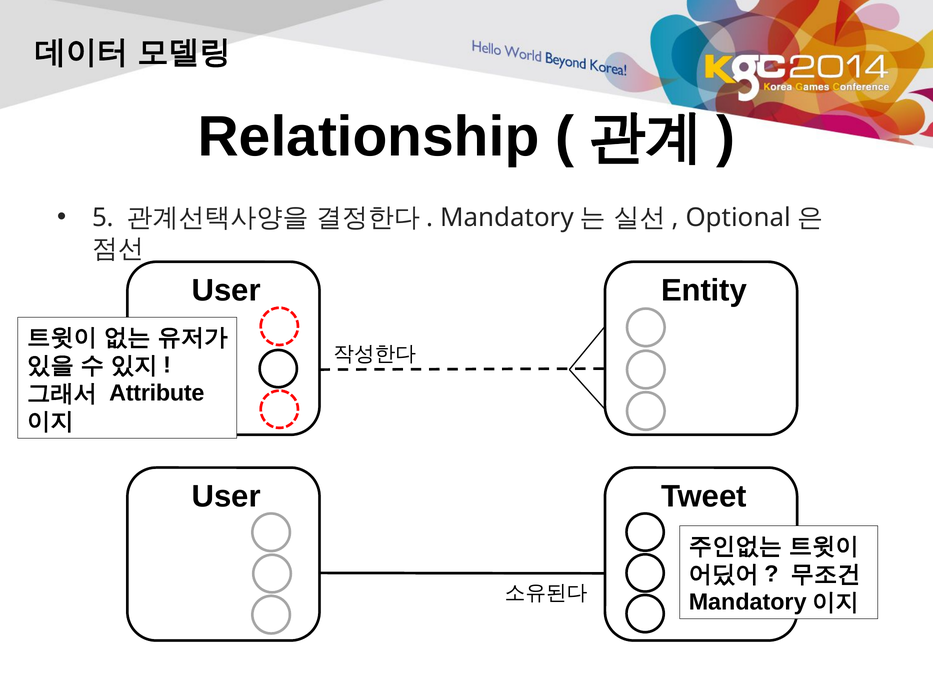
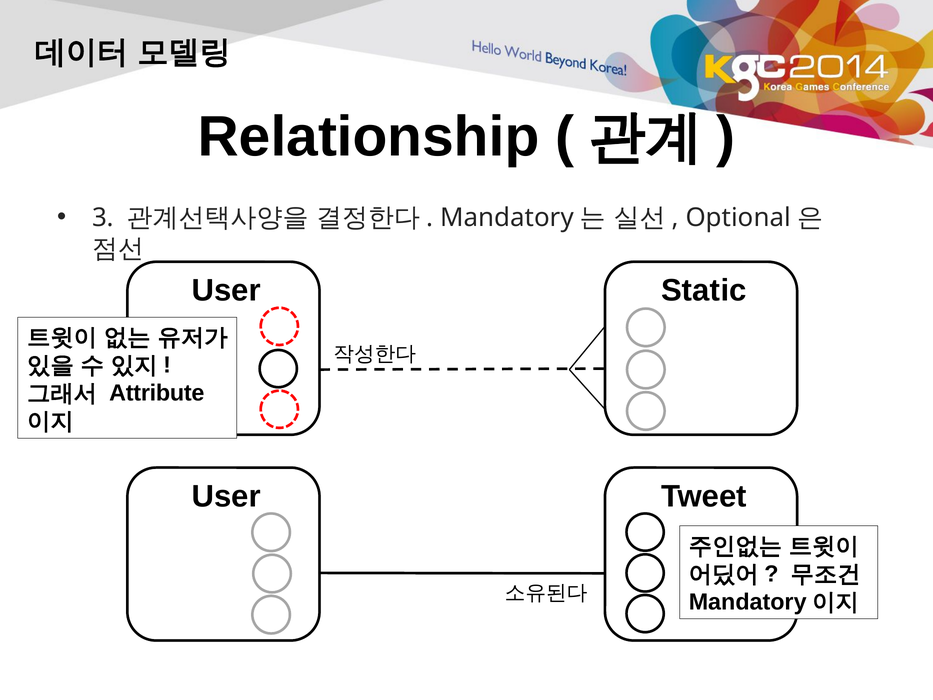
5: 5 -> 3
Entity: Entity -> Static
